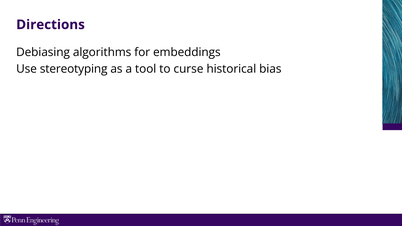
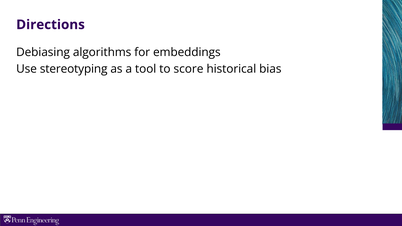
curse: curse -> score
